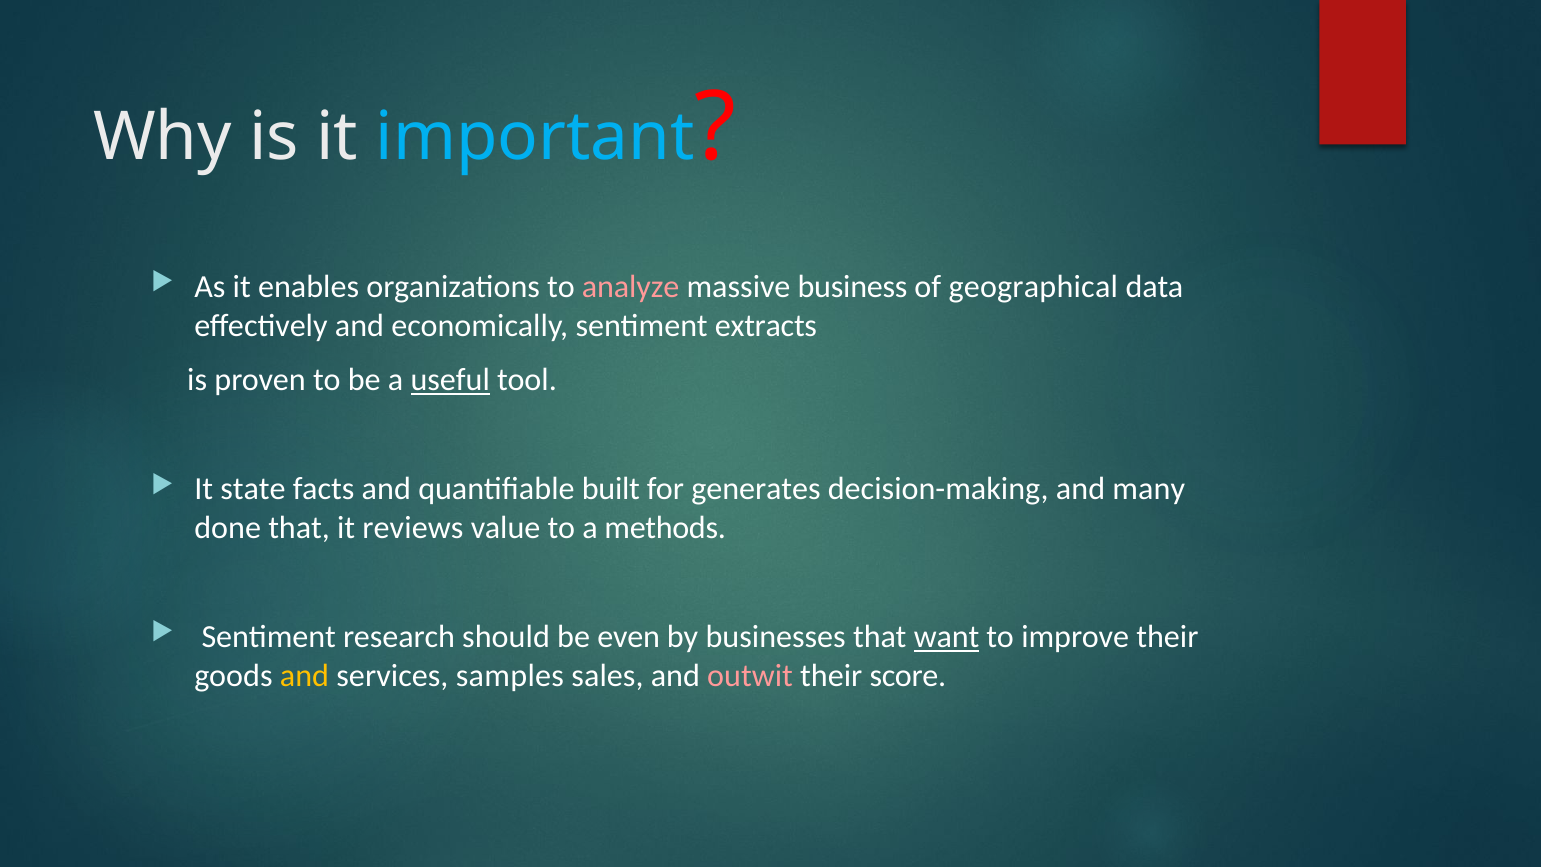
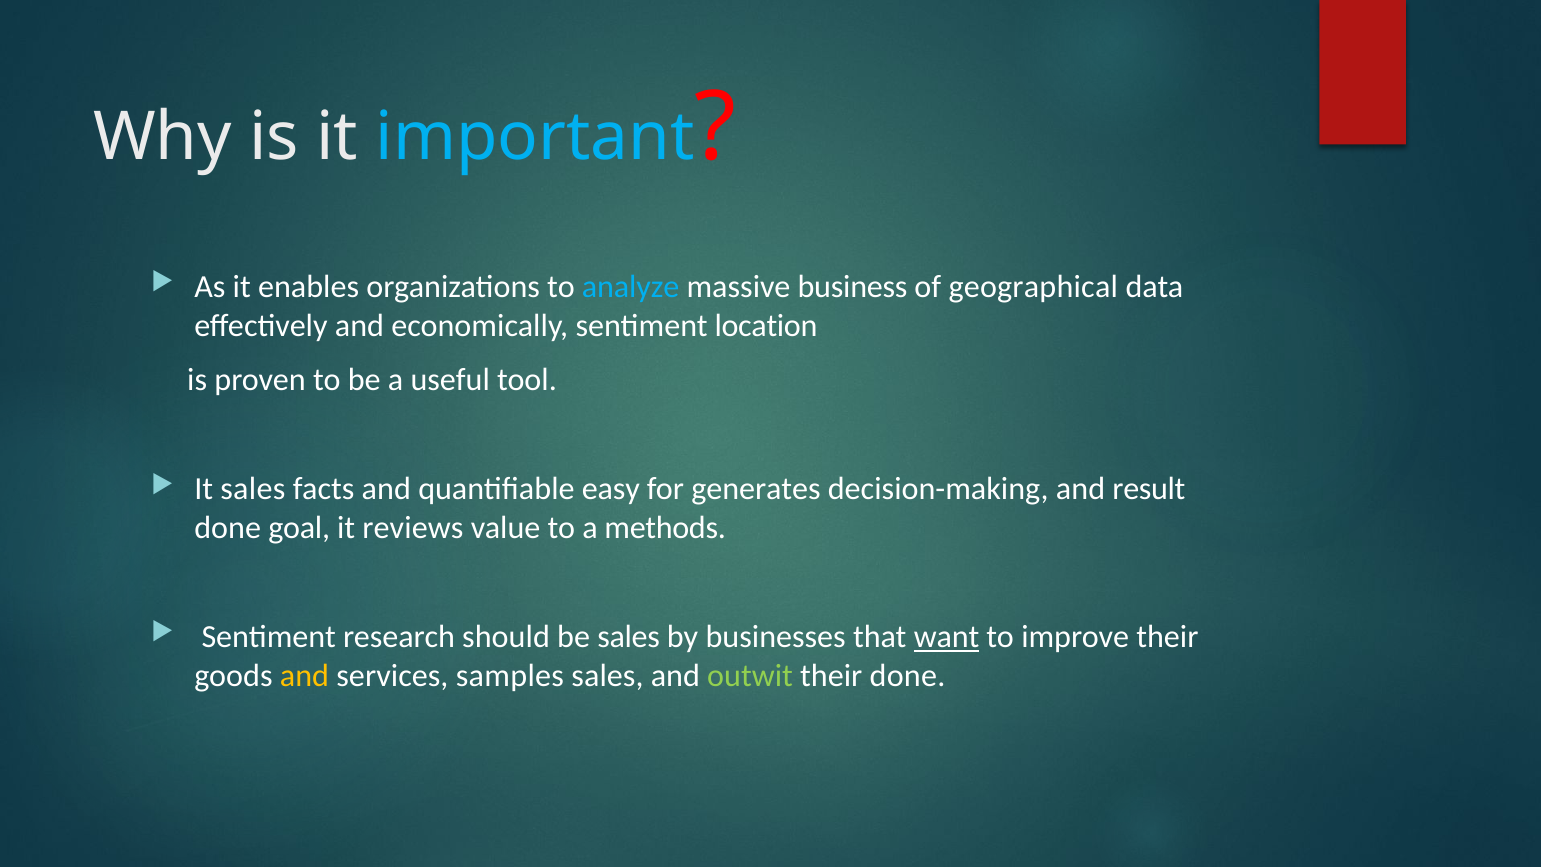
analyze colour: pink -> light blue
extracts: extracts -> location
useful underline: present -> none
It state: state -> sales
built: built -> easy
many: many -> result
done that: that -> goal
be even: even -> sales
outwit colour: pink -> light green
their score: score -> done
